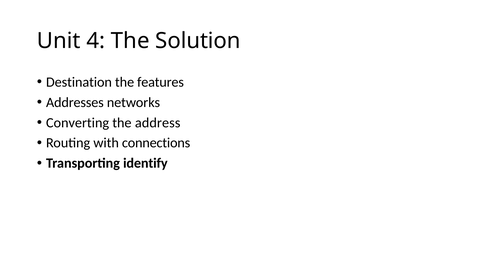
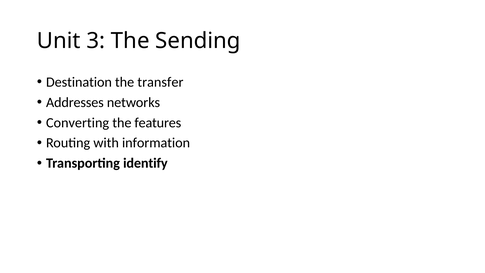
4: 4 -> 3
Solution: Solution -> Sending
features: features -> transfer
address: address -> features
connections: connections -> information
